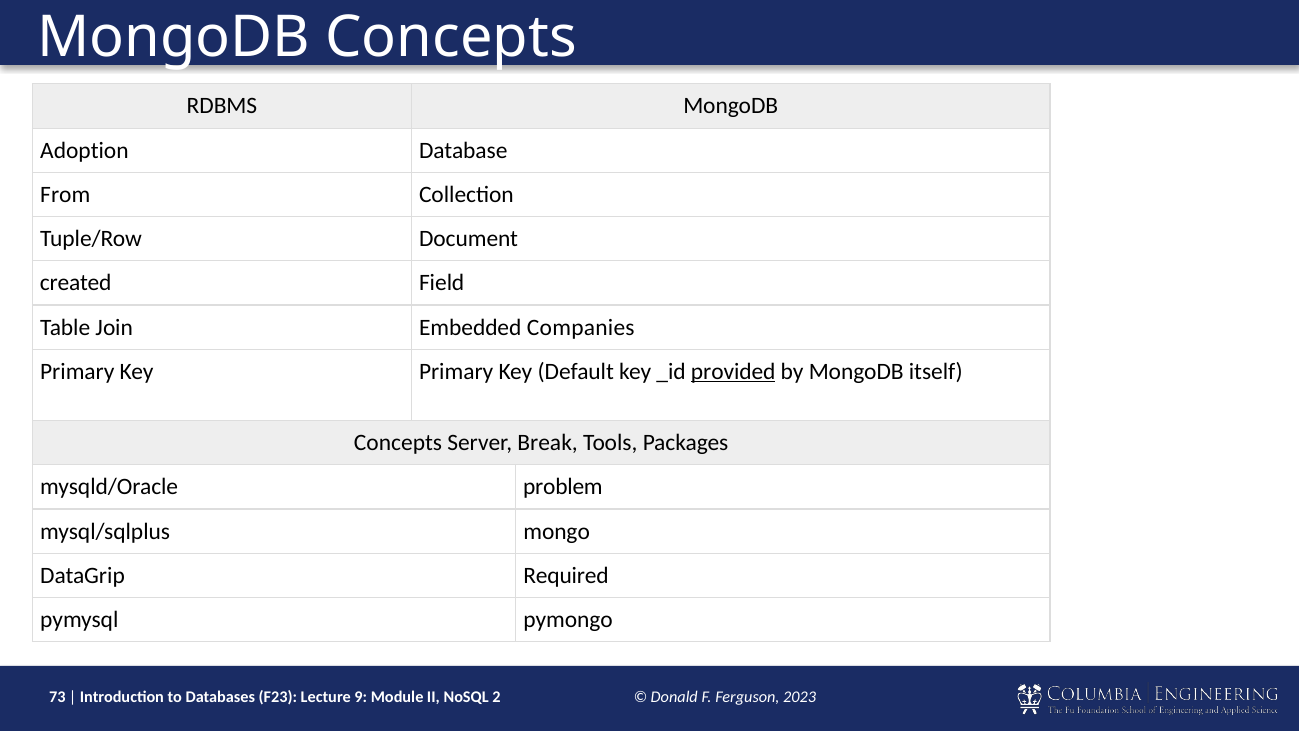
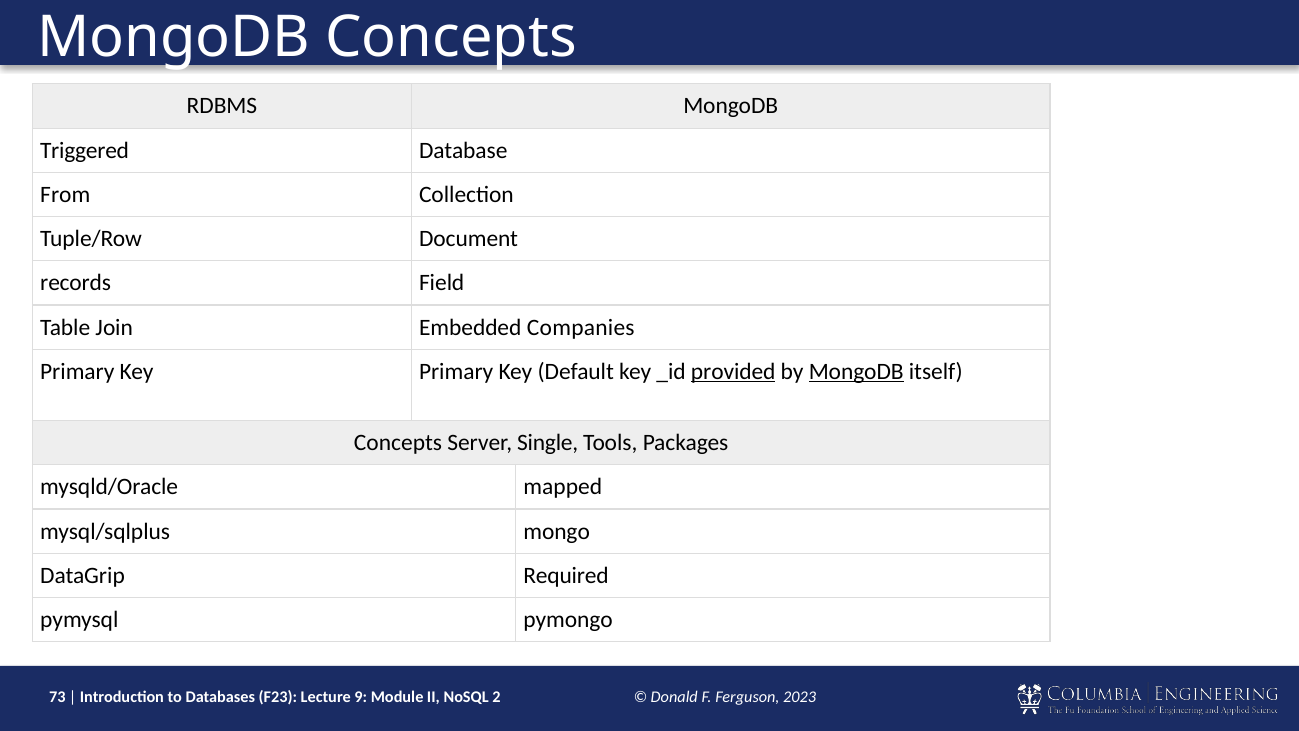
Adoption: Adoption -> Triggered
created: created -> records
MongoDB at (856, 371) underline: none -> present
Break: Break -> Single
problem: problem -> mapped
